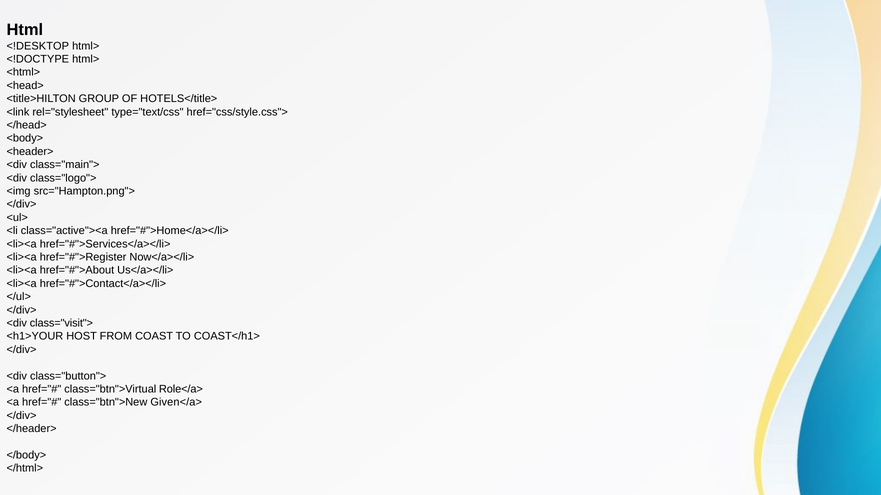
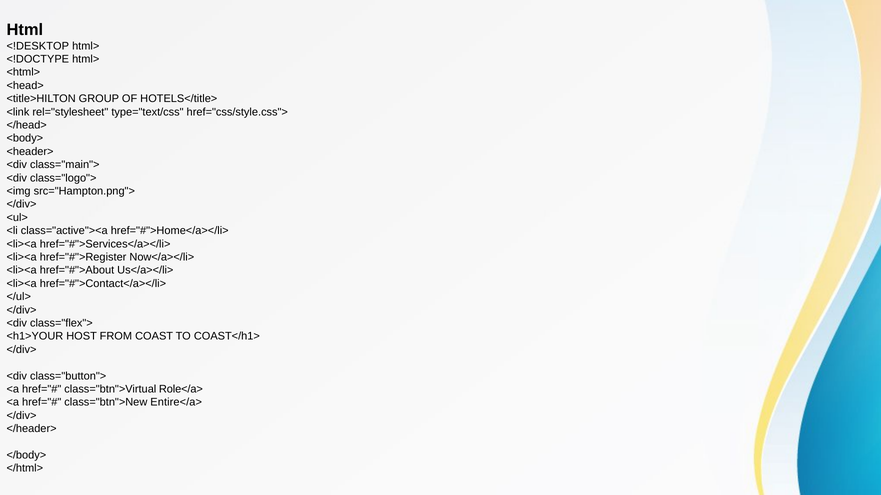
class="visit">: class="visit"> -> class="flex">
Given</a>: Given</a> -> Entire</a>
